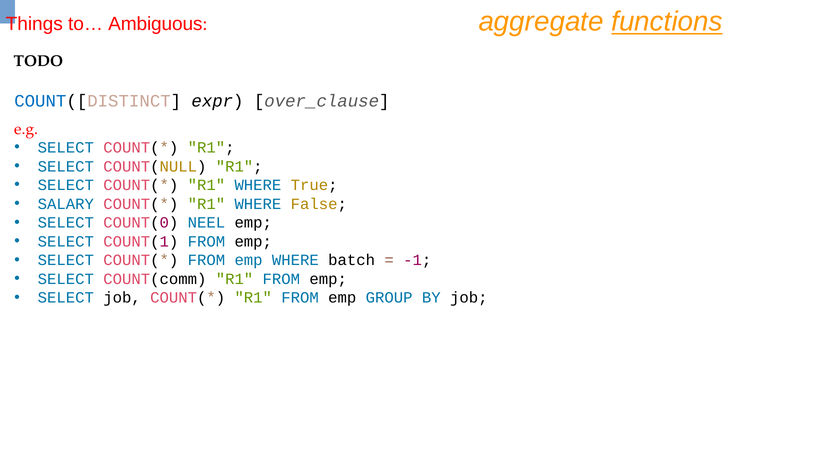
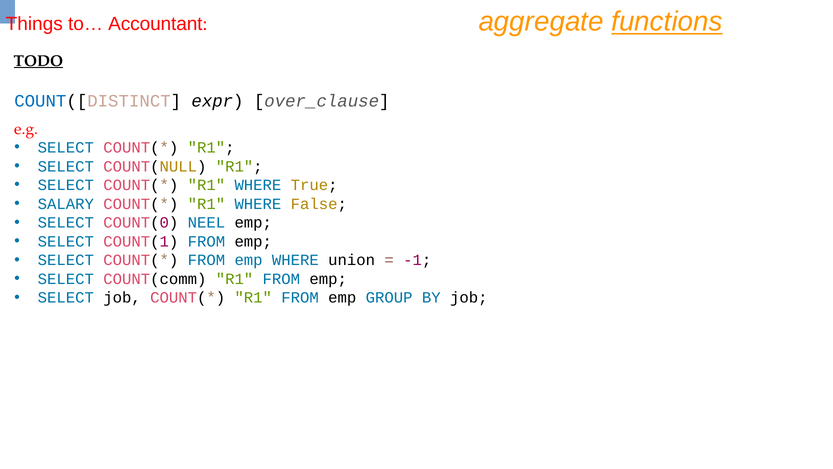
Ambiguous: Ambiguous -> Accountant
TODO underline: none -> present
batch: batch -> union
